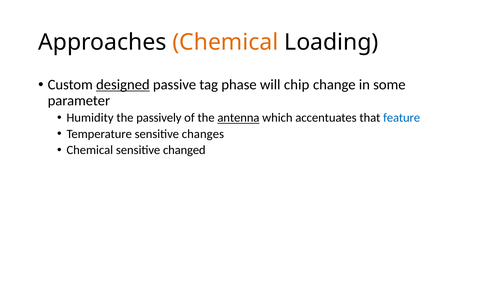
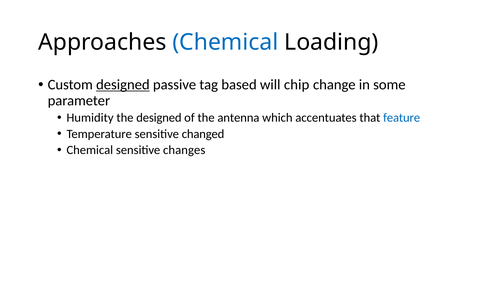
Chemical at (225, 42) colour: orange -> blue
phase: phase -> based
the passively: passively -> designed
antenna underline: present -> none
changes: changes -> changed
changed: changed -> changes
